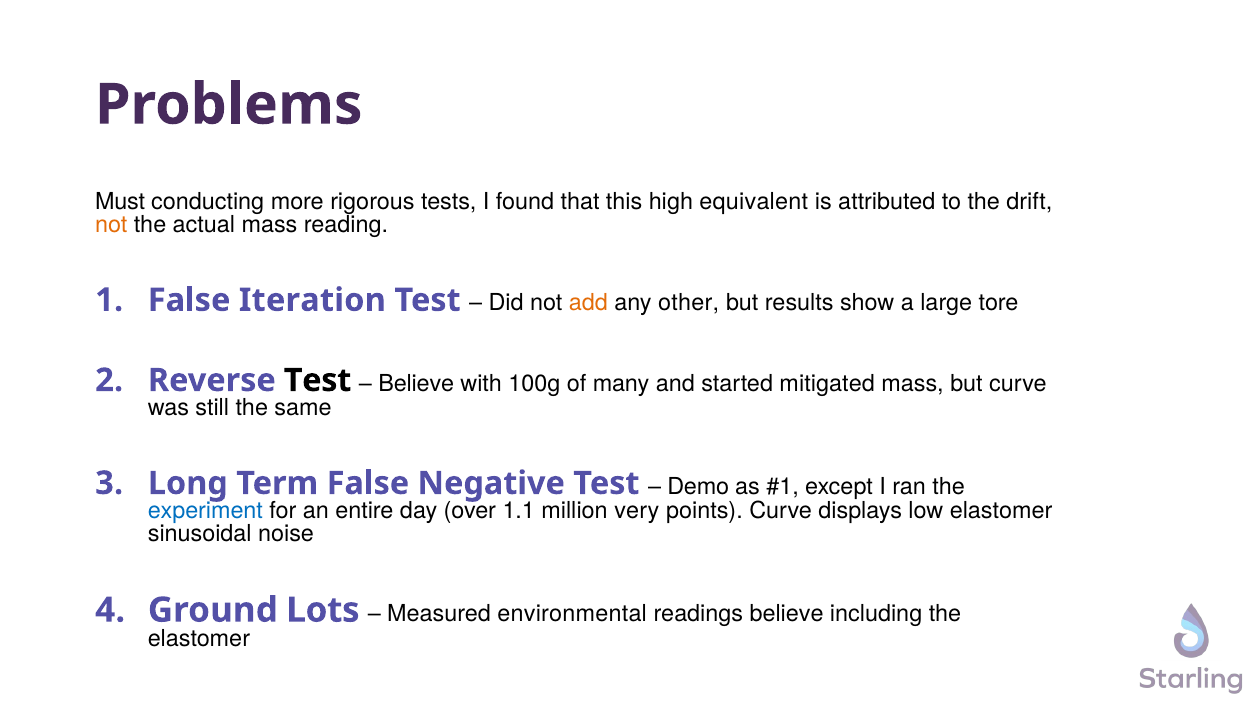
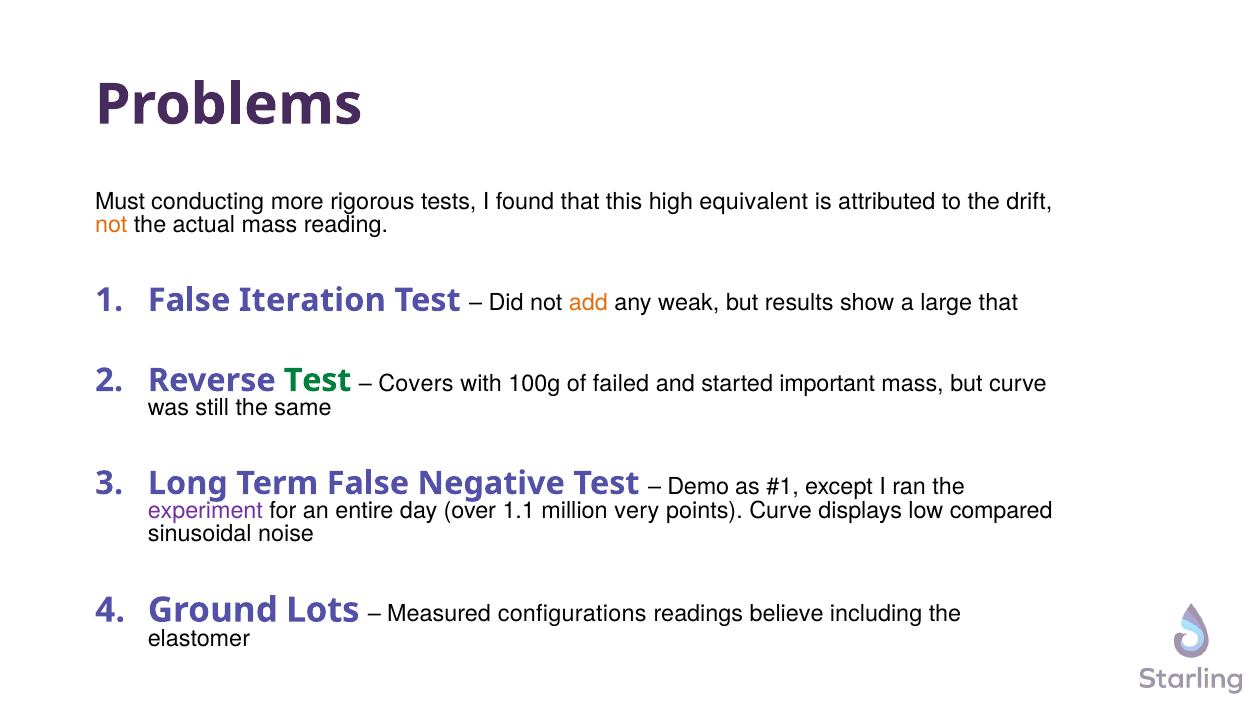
other: other -> weak
large tore: tore -> that
Test at (318, 380) colour: black -> green
Believe at (416, 383): Believe -> Covers
many: many -> failed
mitigated: mitigated -> important
experiment colour: blue -> purple
low elastomer: elastomer -> compared
environmental: environmental -> configurations
